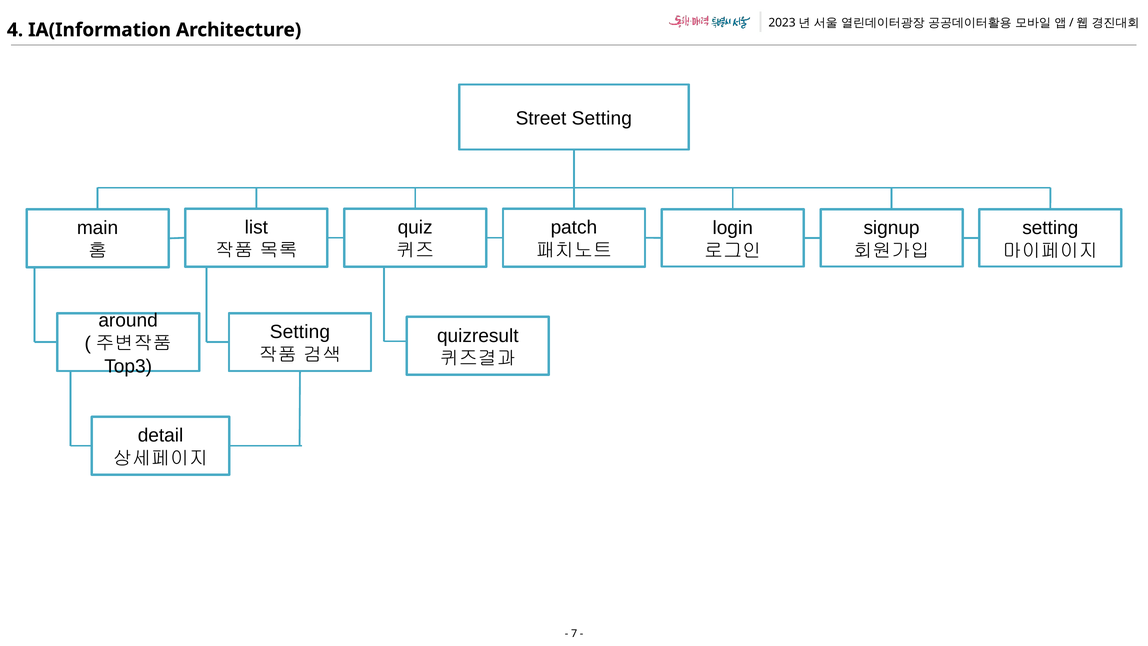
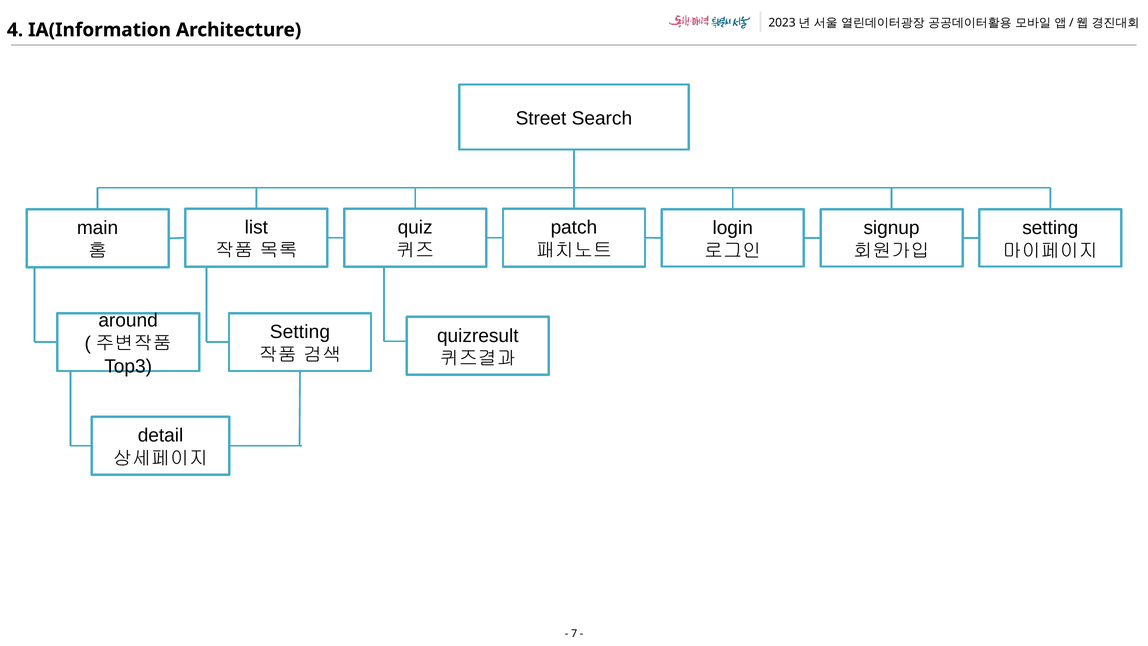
Street Setting: Setting -> Search
